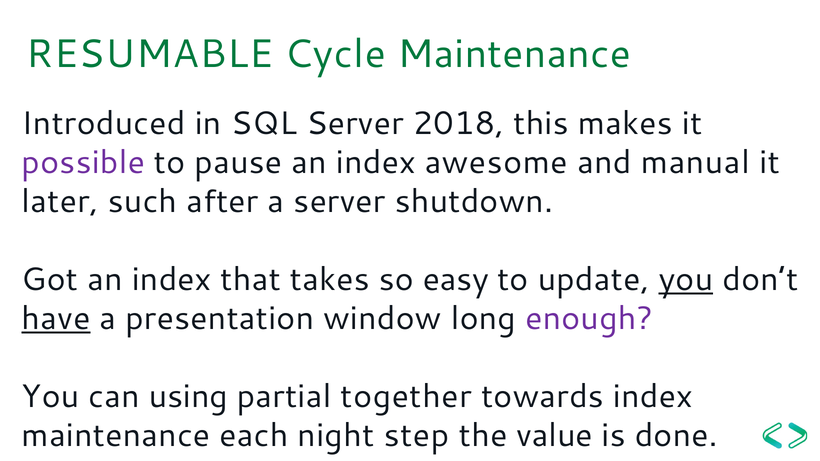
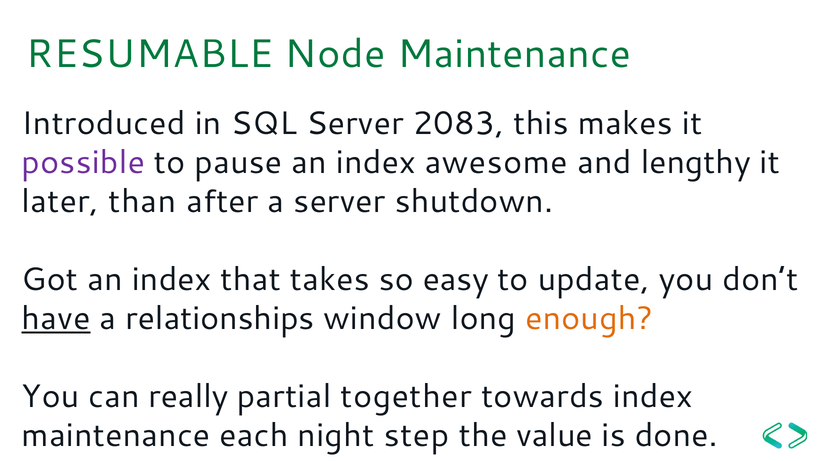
Cycle: Cycle -> Node
2018: 2018 -> 2083
manual: manual -> lengthy
such: such -> than
you at (686, 280) underline: present -> none
presentation: presentation -> relationships
enough colour: purple -> orange
using: using -> really
